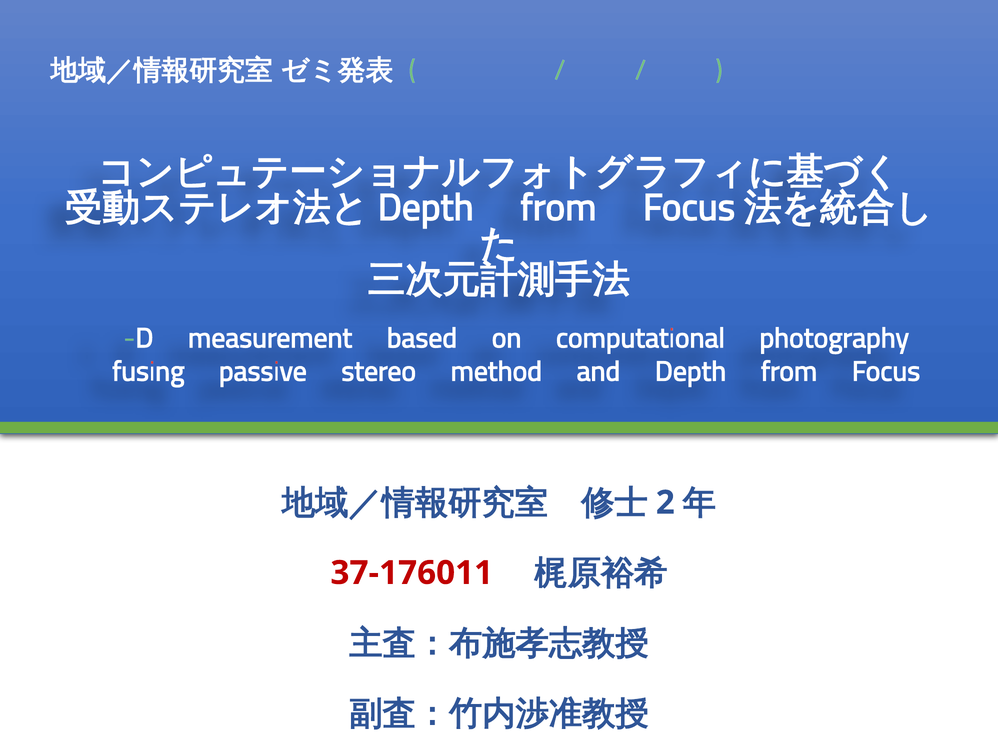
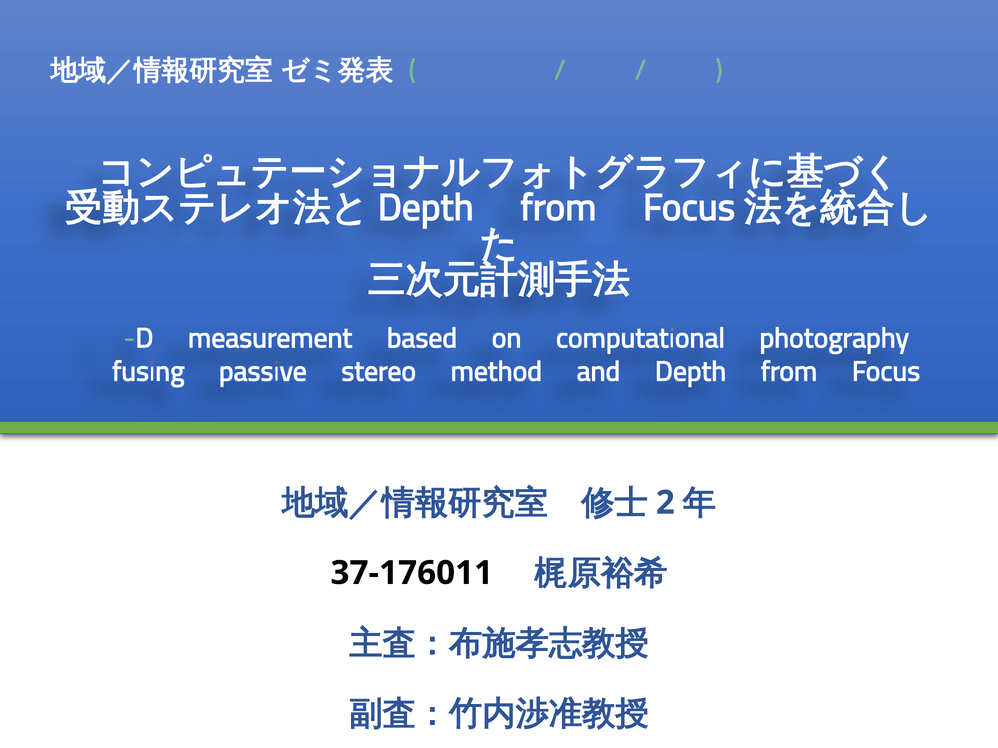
37-176011 colour: red -> black
